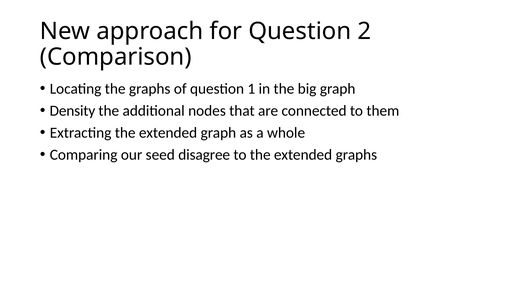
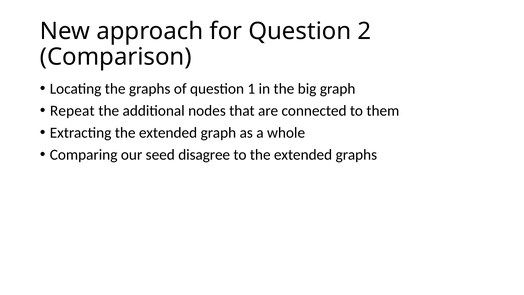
Density: Density -> Repeat
